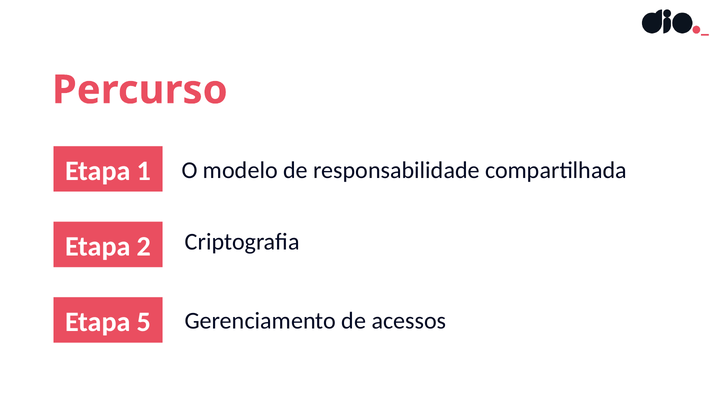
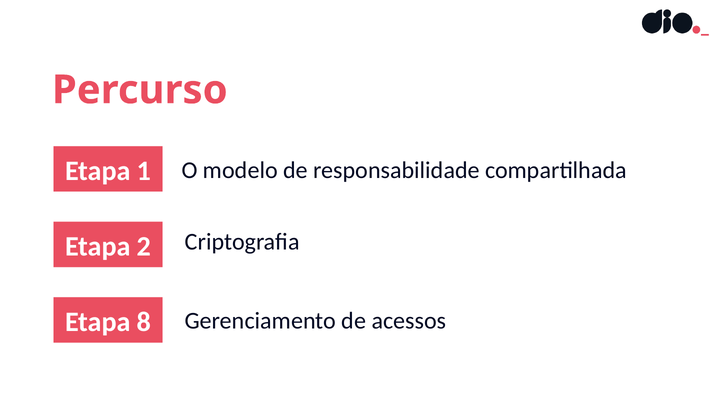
5: 5 -> 8
